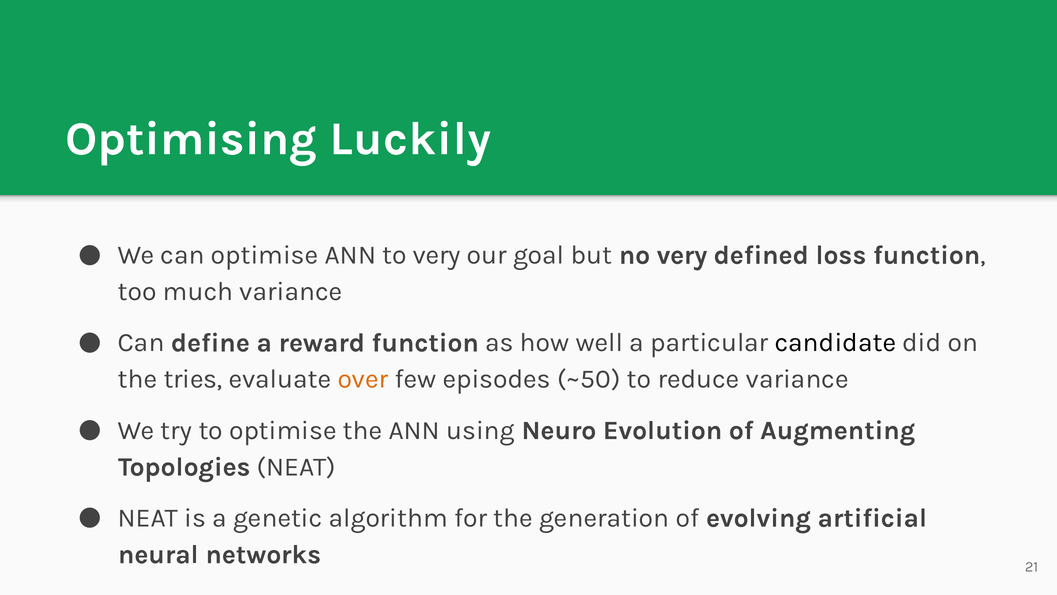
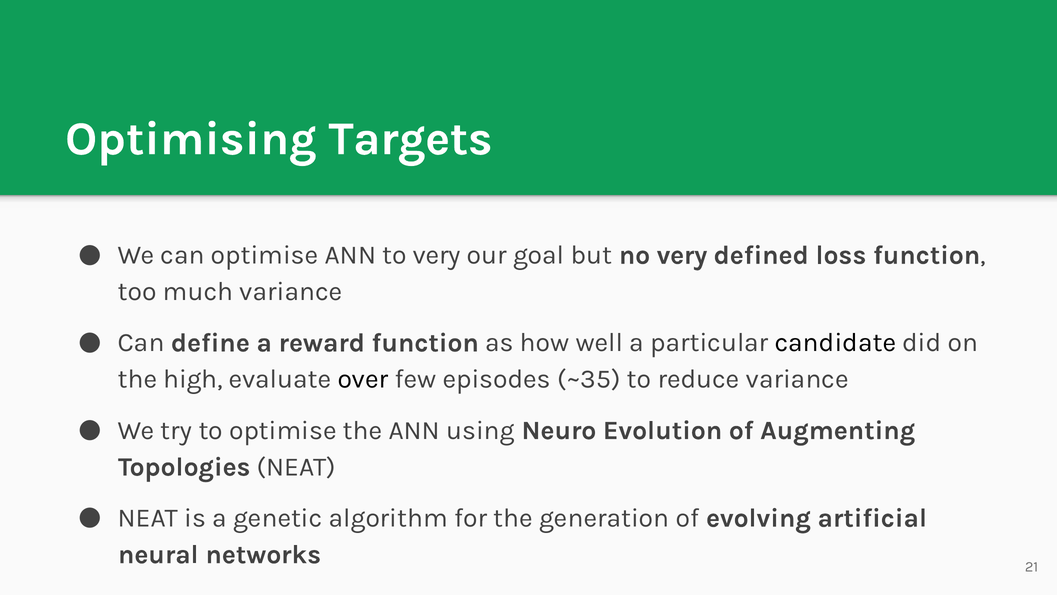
Luckily: Luckily -> Targets
tries: tries -> high
over colour: orange -> black
~50: ~50 -> ~35
